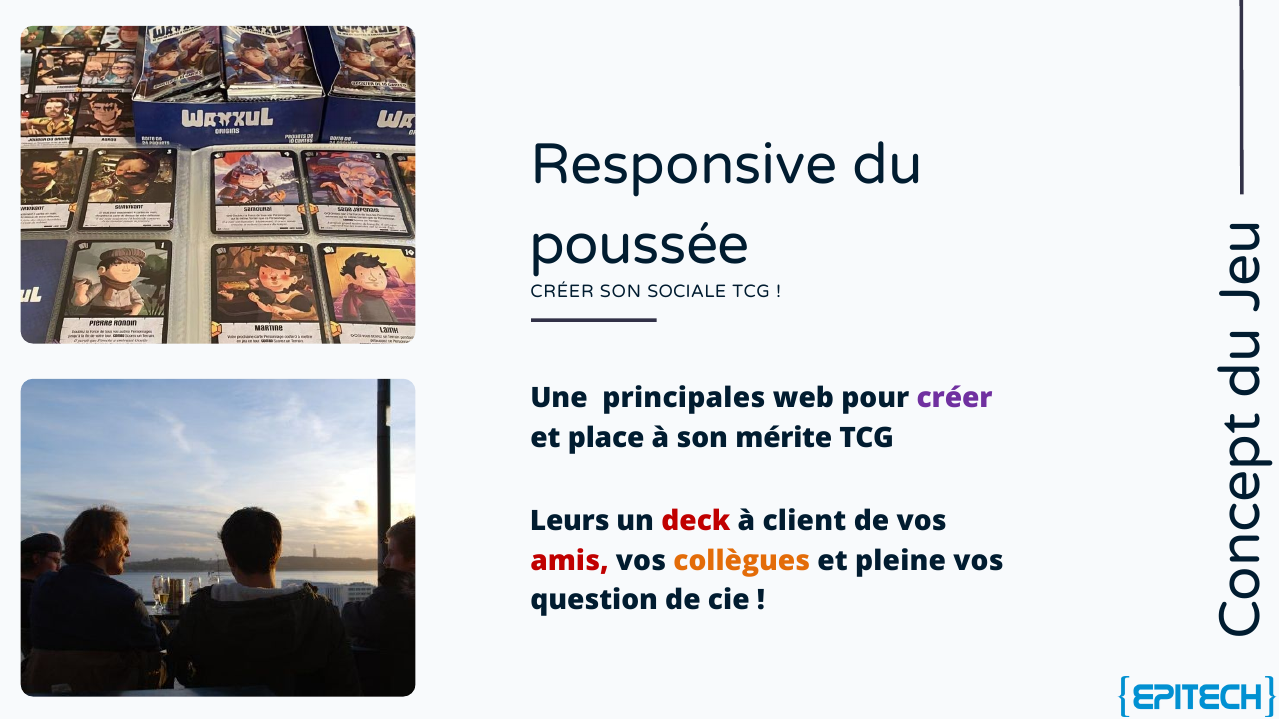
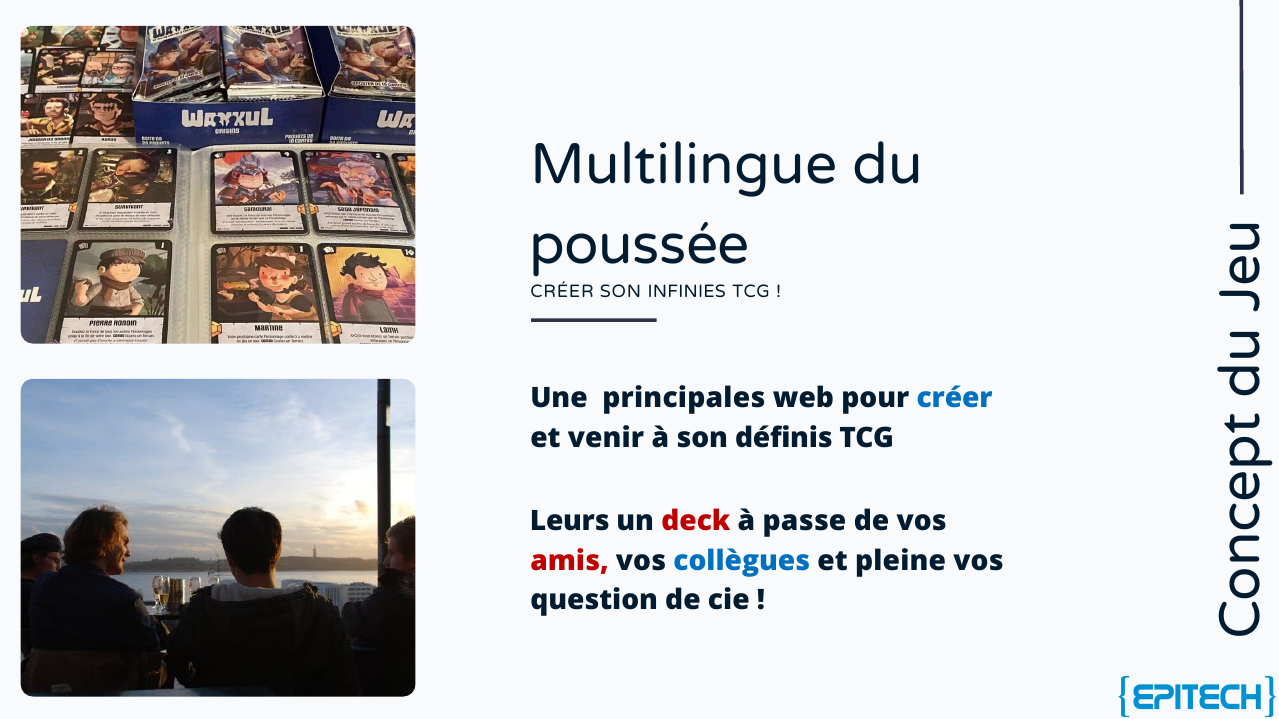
Responsive: Responsive -> Multilingue
SOCIALE: SOCIALE -> INFINIES
créer at (955, 399) colour: purple -> blue
place: place -> venir
mérite: mérite -> définis
client: client -> passe
collègues colour: orange -> blue
